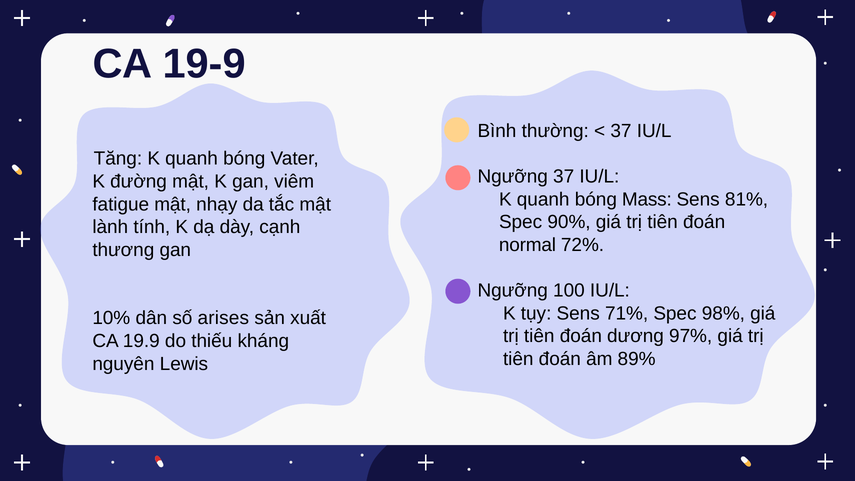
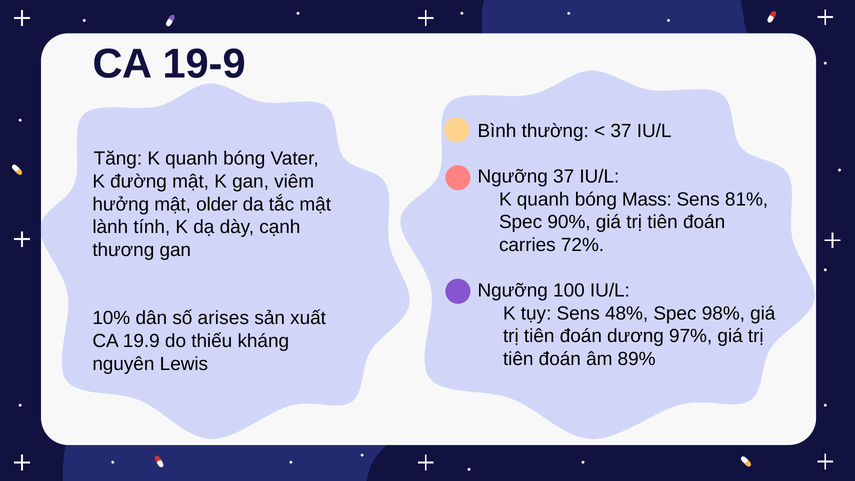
fatigue: fatigue -> hưởng
nhạy: nhạy -> older
normal: normal -> carries
71%: 71% -> 48%
